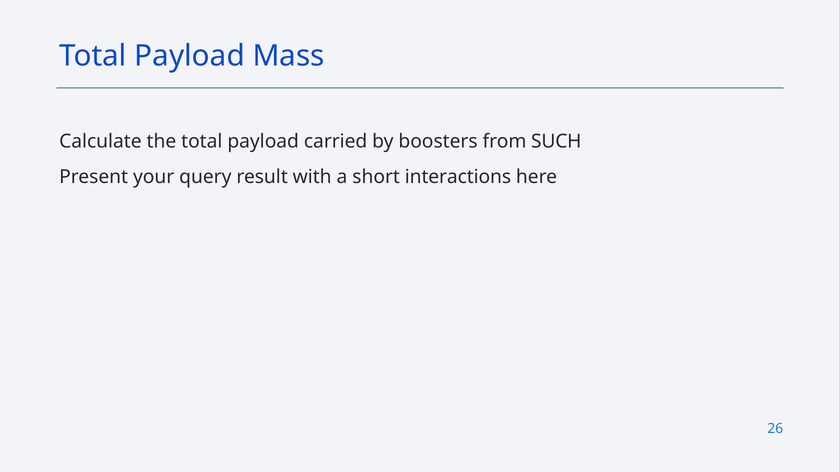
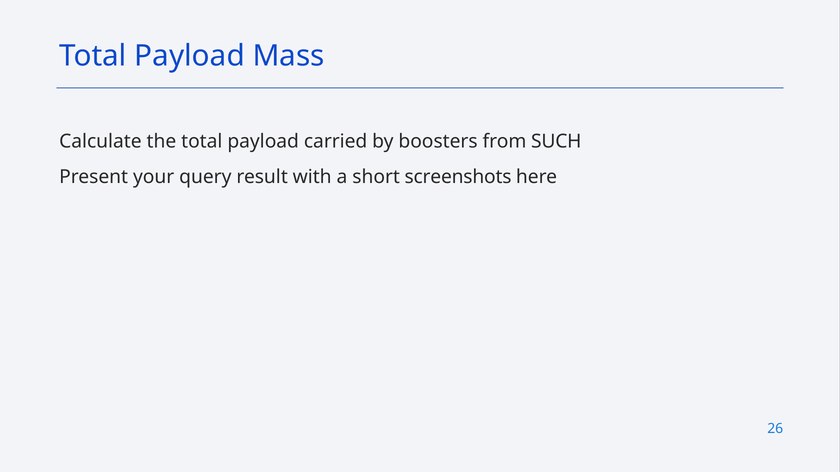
interactions: interactions -> screenshots
